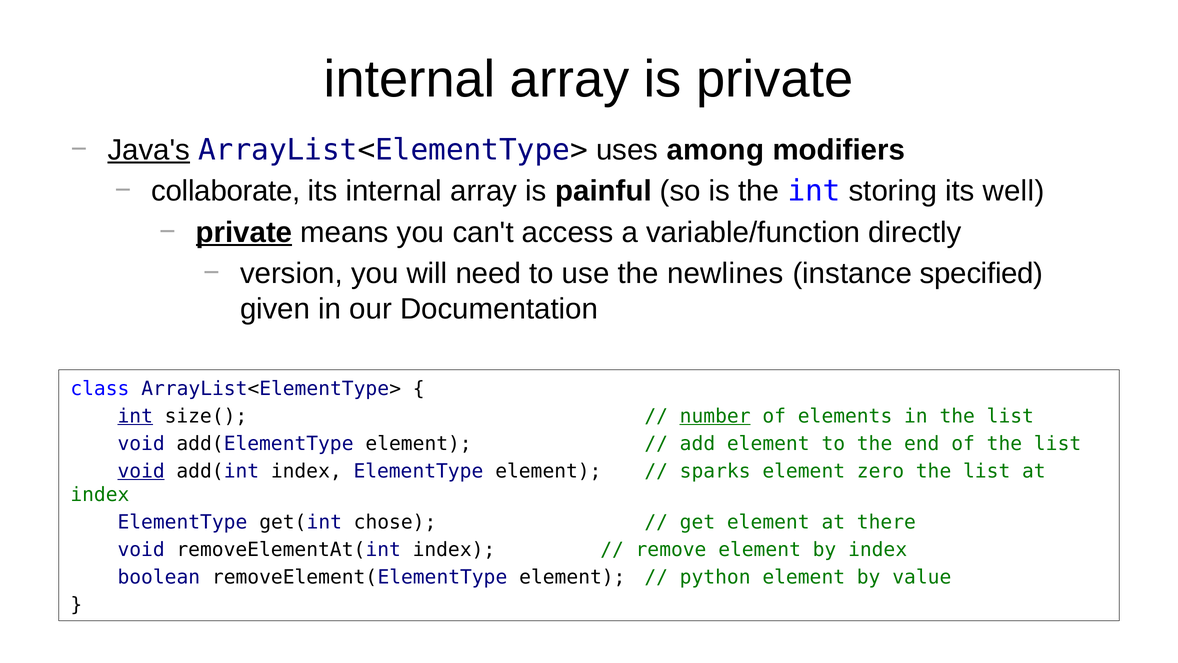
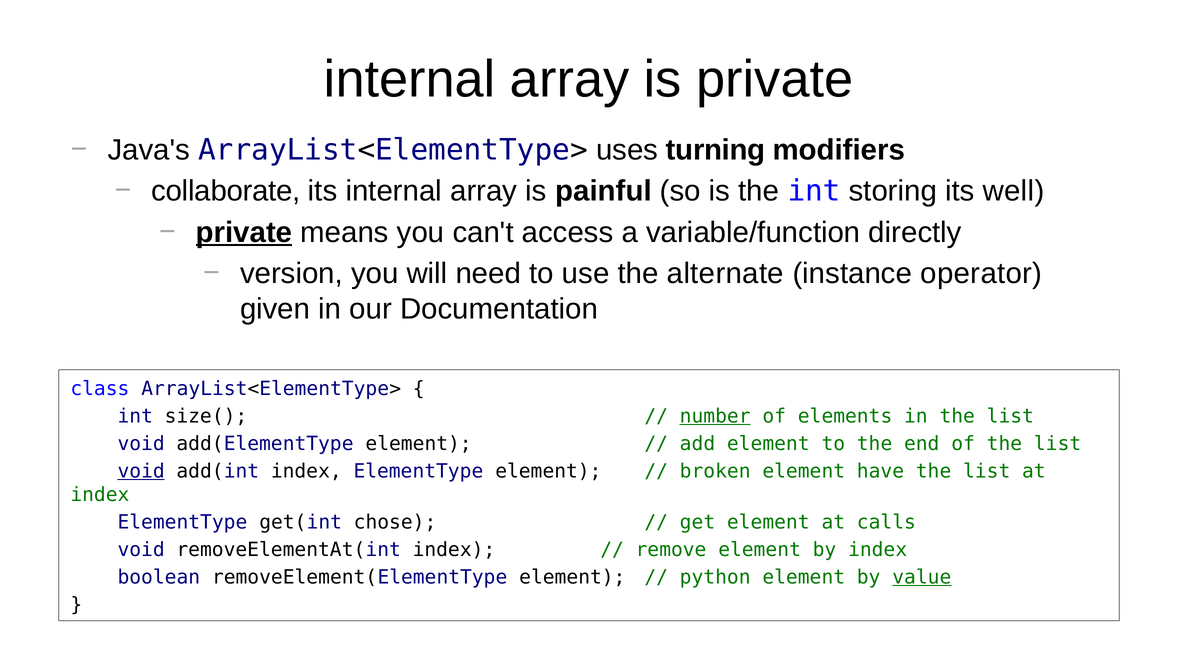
Java's underline: present -> none
among: among -> turning
newlines: newlines -> alternate
specified: specified -> operator
int at (135, 416) underline: present -> none
sparks: sparks -> broken
zero: zero -> have
there: there -> calls
value underline: none -> present
